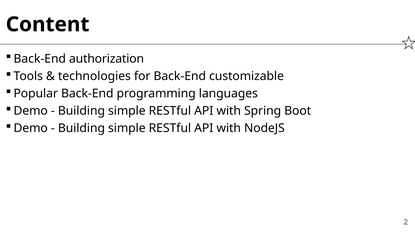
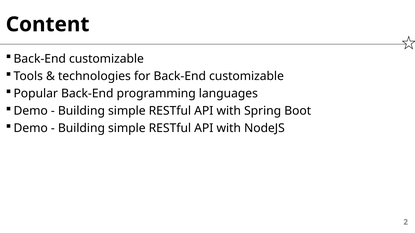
authorization at (107, 59): authorization -> customizable
